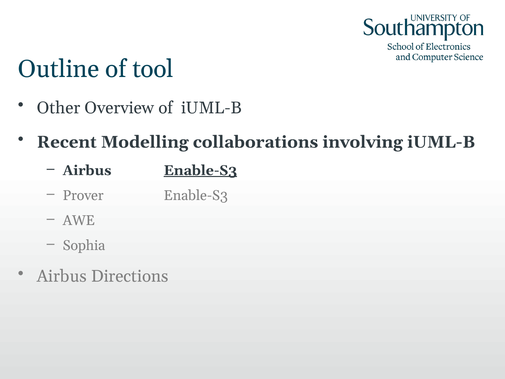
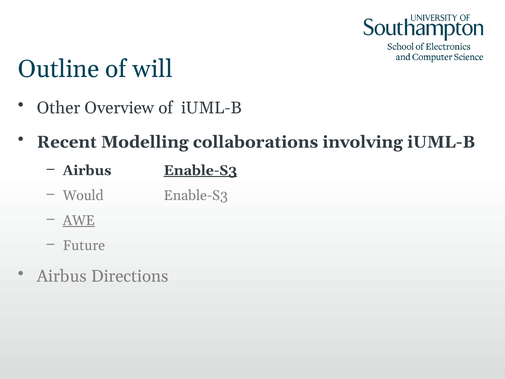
tool: tool -> will
Prover: Prover -> Would
AWE underline: none -> present
Sophia: Sophia -> Future
